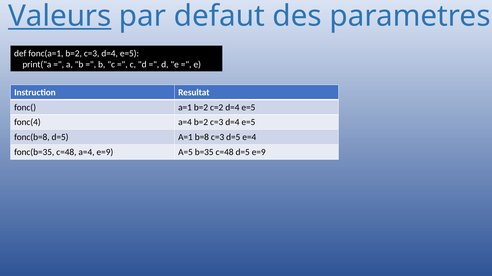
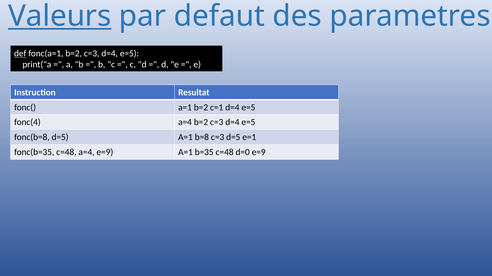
def underline: none -> present
c=2: c=2 -> c=1
e=4: e=4 -> e=1
e=9 A=5: A=5 -> A=1
c=48 d=5: d=5 -> d=0
